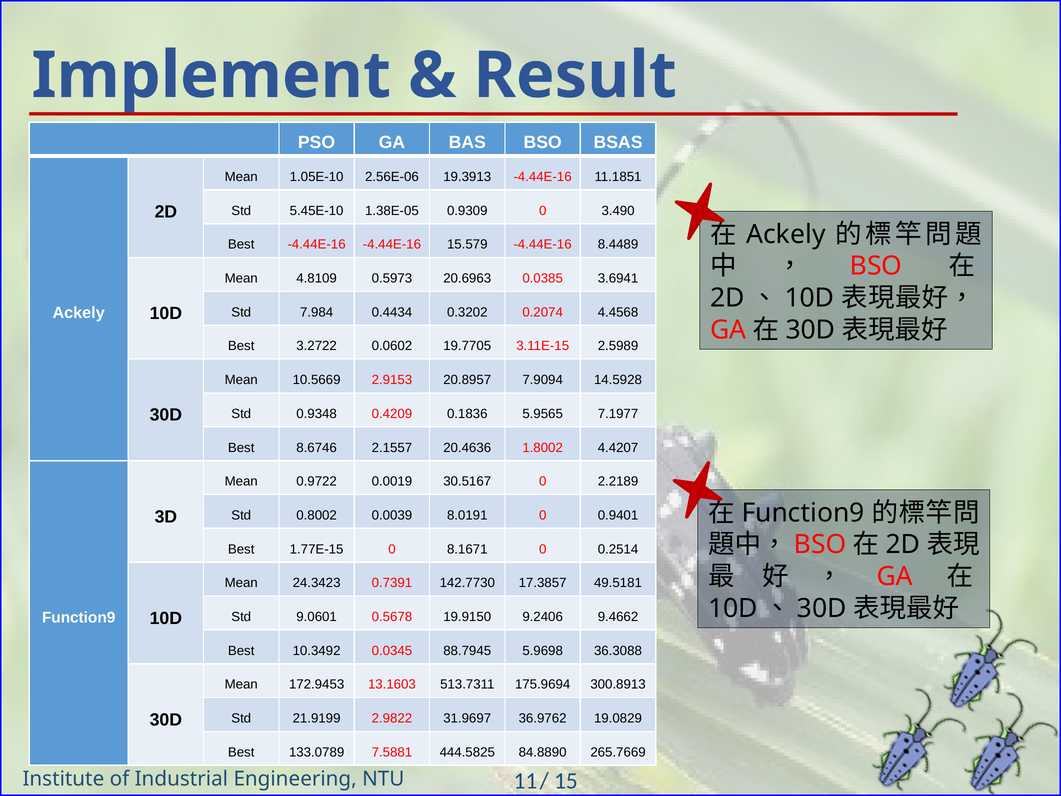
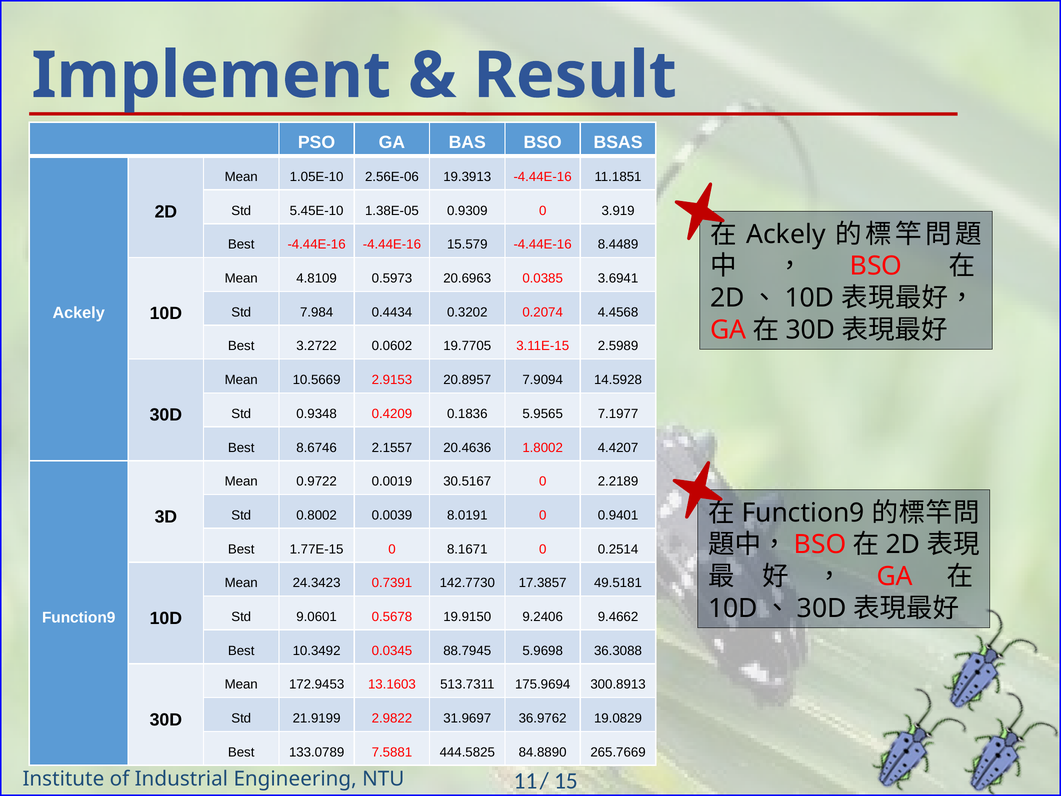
3.490: 3.490 -> 3.919
